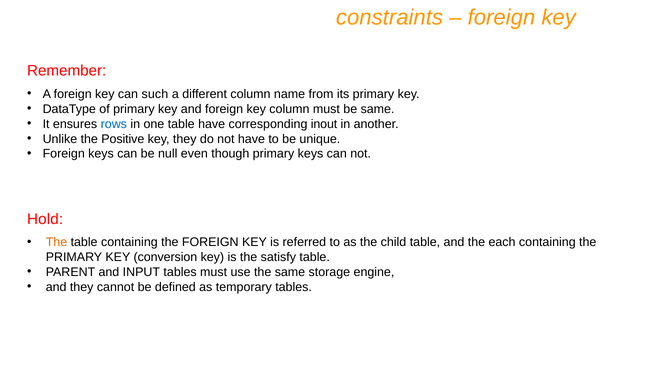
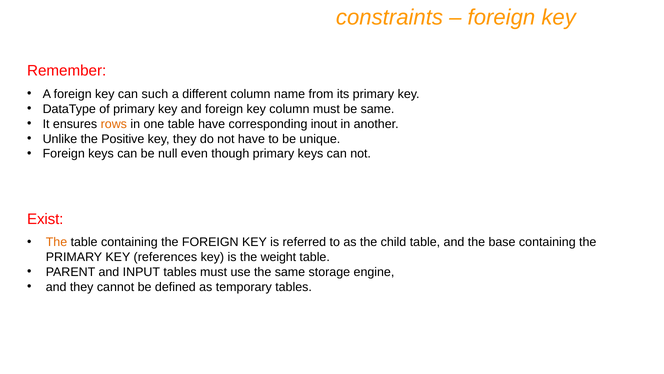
rows colour: blue -> orange
Hold: Hold -> Exist
each: each -> base
conversion: conversion -> references
satisfy: satisfy -> weight
